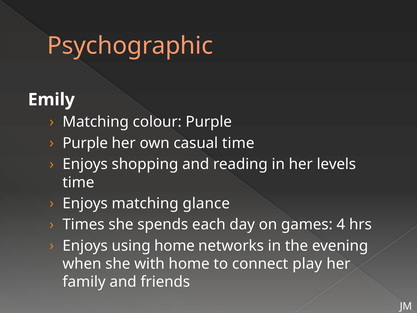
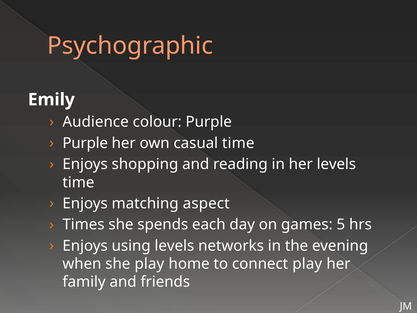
Matching at (96, 122): Matching -> Audience
glance: glance -> aspect
4: 4 -> 5
using home: home -> levels
she with: with -> play
